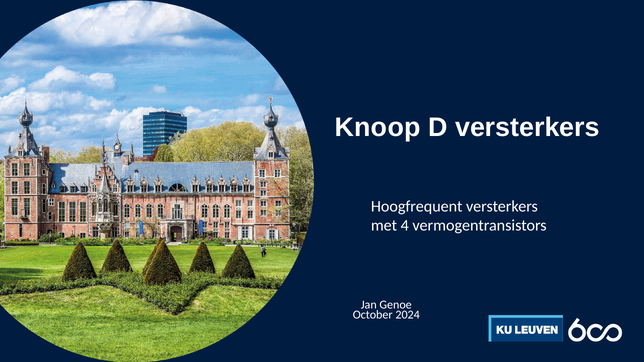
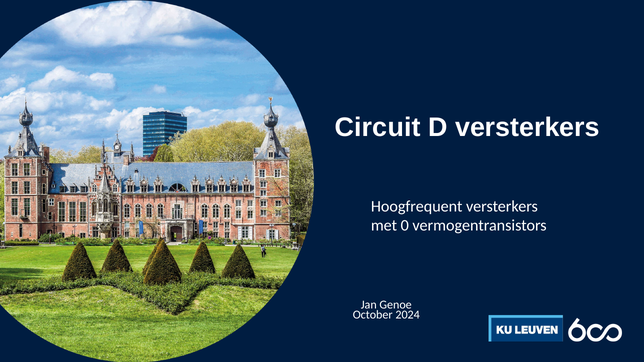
Knoop: Knoop -> Circuit
4: 4 -> 0
